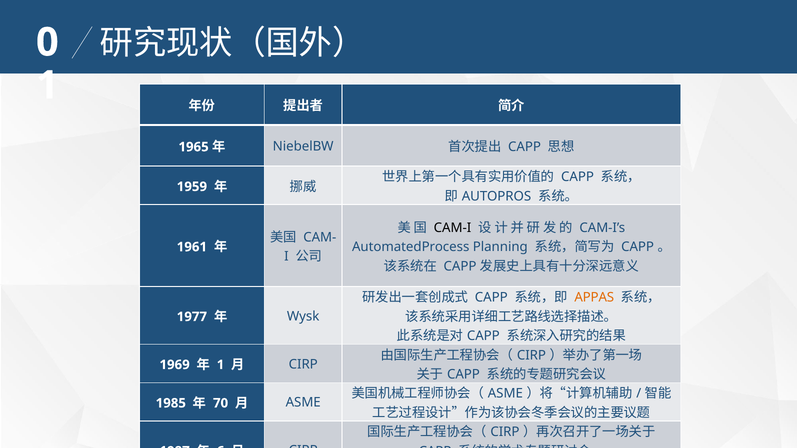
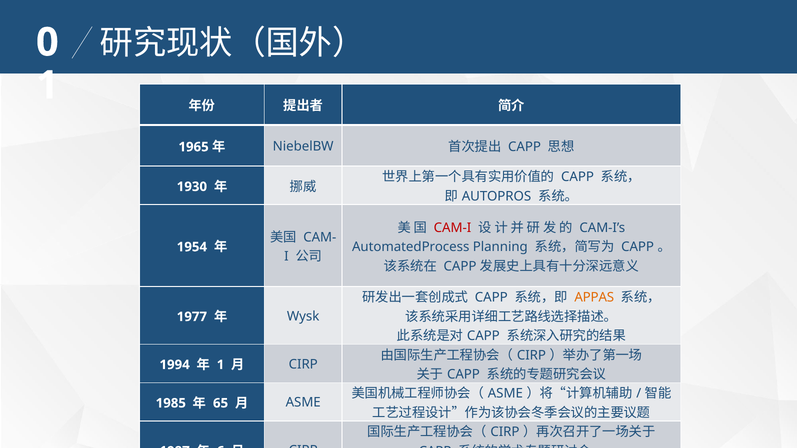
1959: 1959 -> 1930
CAM-I colour: black -> red
1961: 1961 -> 1954
1969: 1969 -> 1994
70: 70 -> 65
